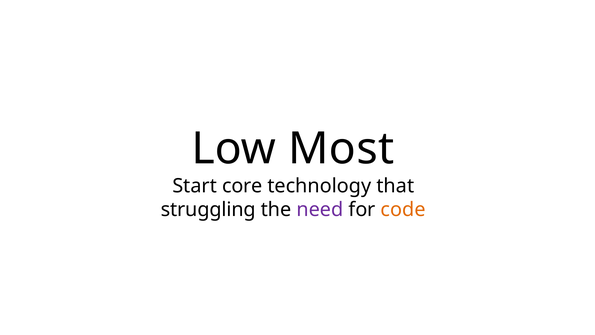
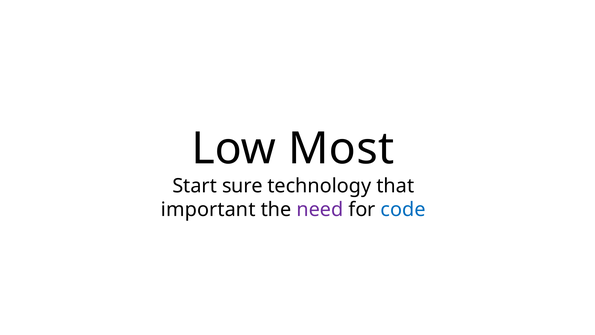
core: core -> sure
struggling: struggling -> important
code colour: orange -> blue
